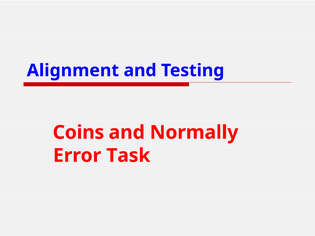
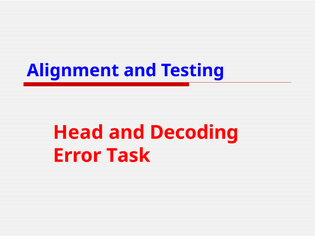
Coins: Coins -> Head
Normally: Normally -> Decoding
